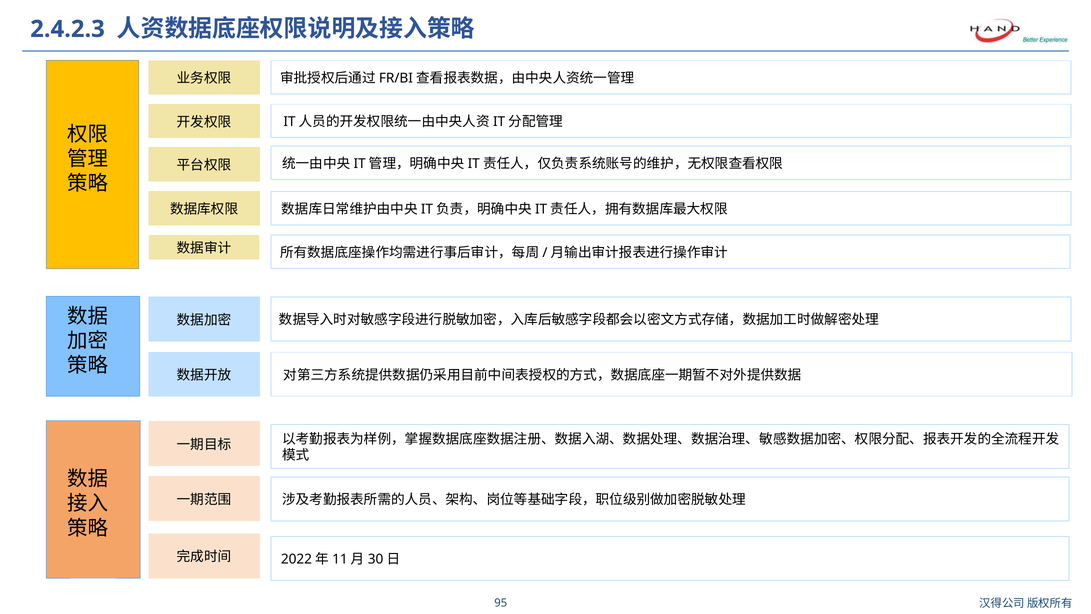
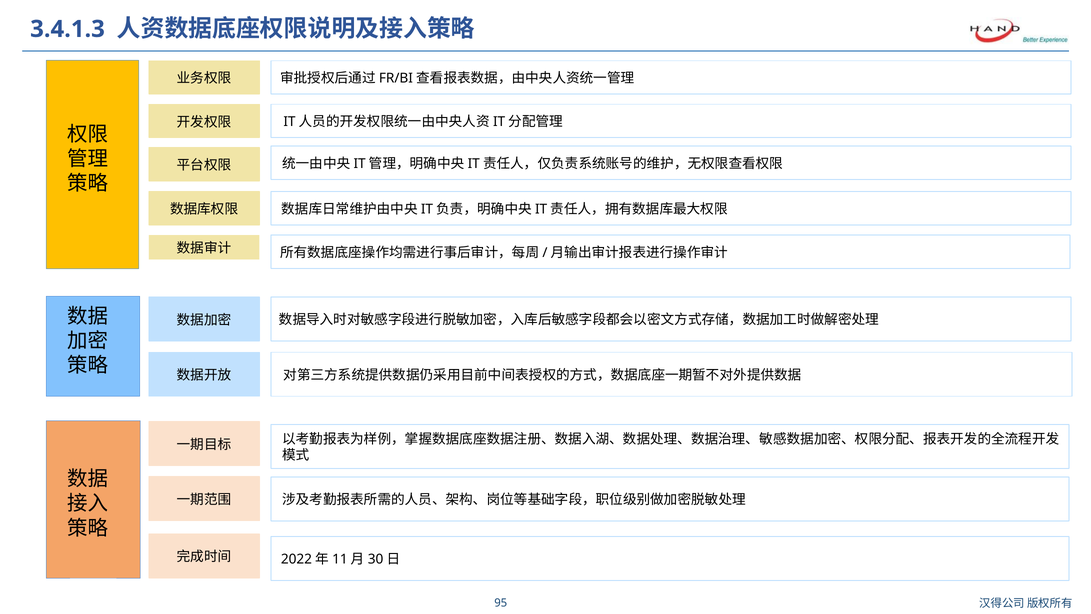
2.4.2.3: 2.4.2.3 -> 3.4.1.3
